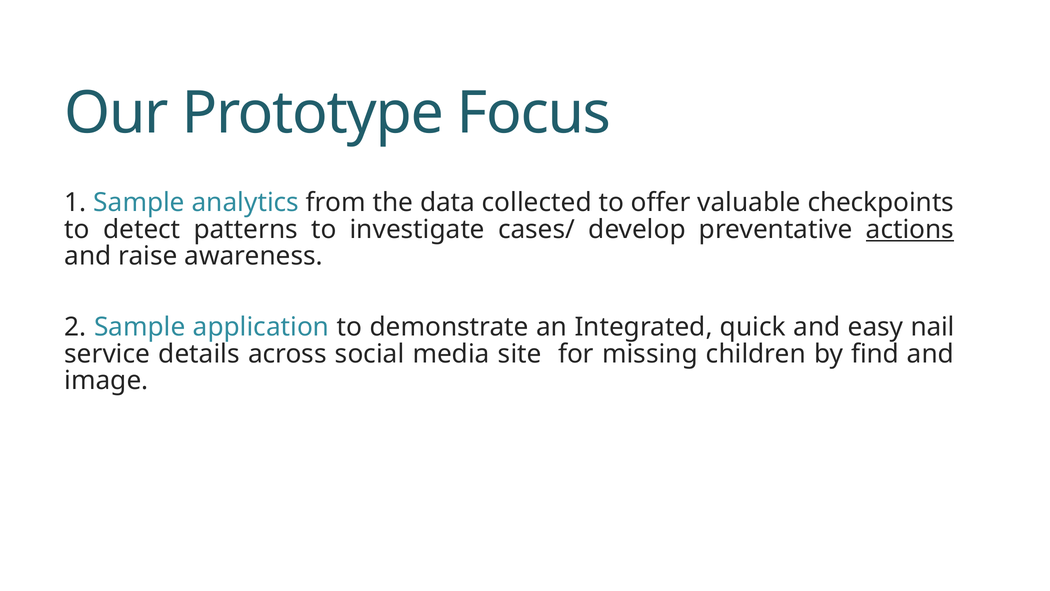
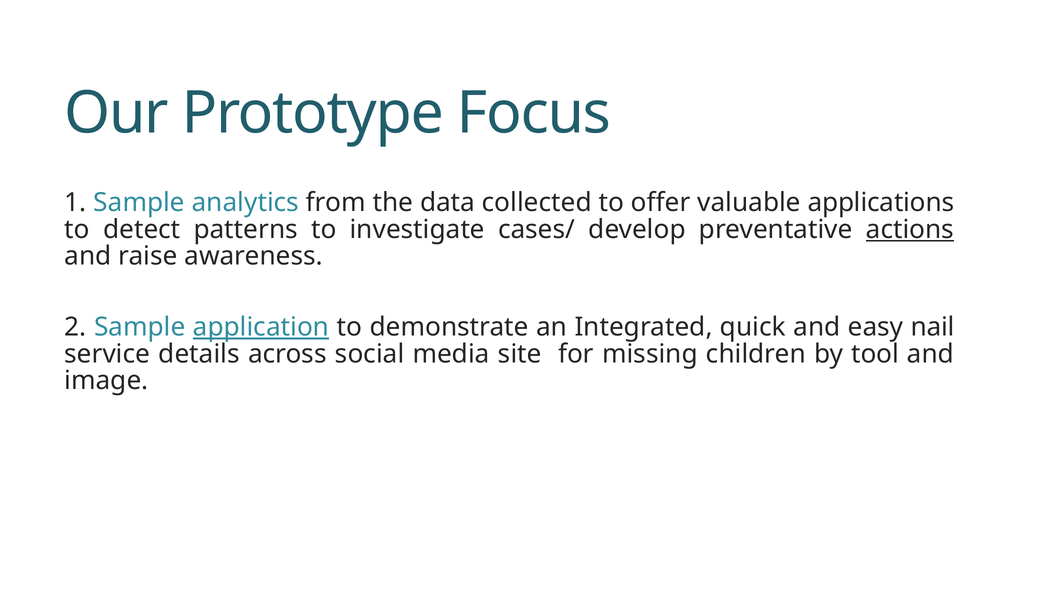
checkpoints: checkpoints -> applications
application underline: none -> present
find: find -> tool
